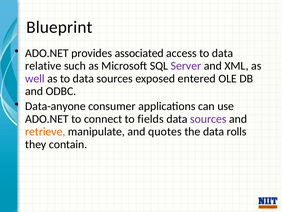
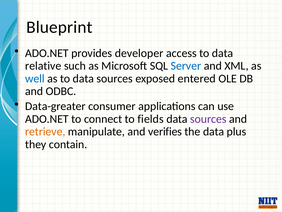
associated: associated -> developer
Server colour: purple -> blue
well colour: purple -> blue
Data-anyone: Data-anyone -> Data-greater
quotes: quotes -> verifies
rolls: rolls -> plus
